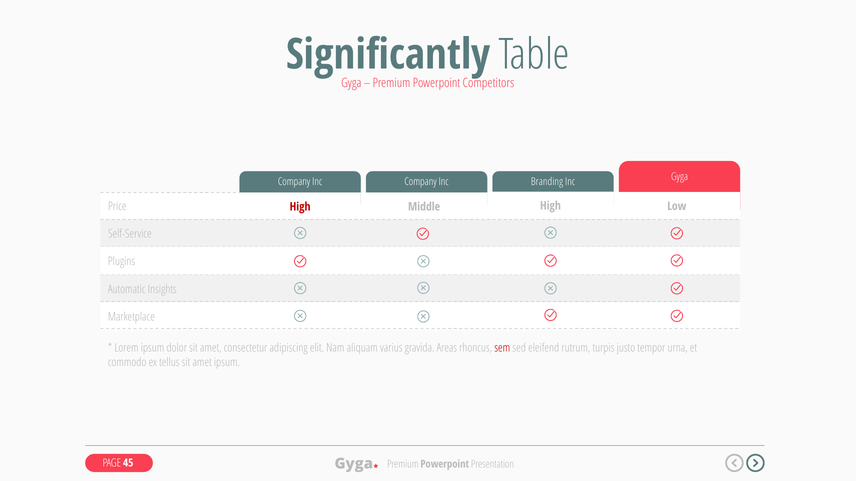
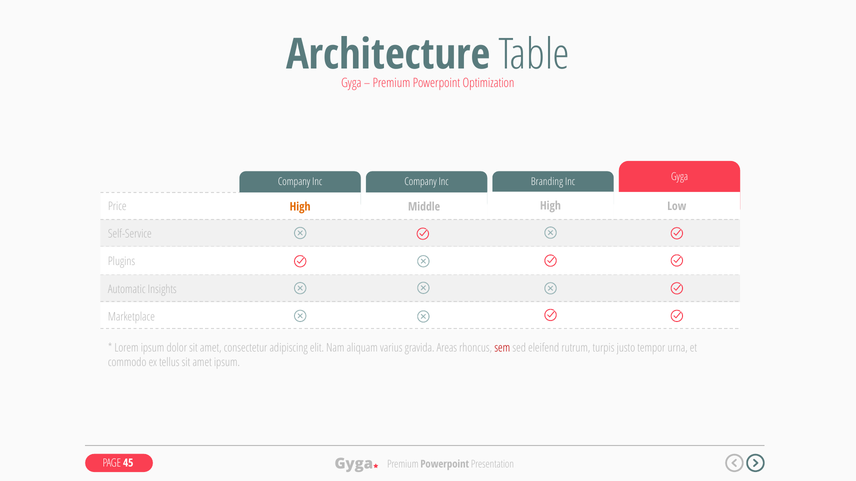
Significantly: Significantly -> Architecture
Competitors: Competitors -> Optimization
High at (300, 207) colour: red -> orange
